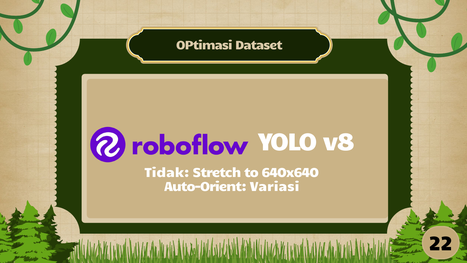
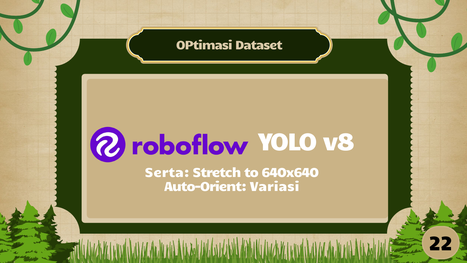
Tidak: Tidak -> Serta
